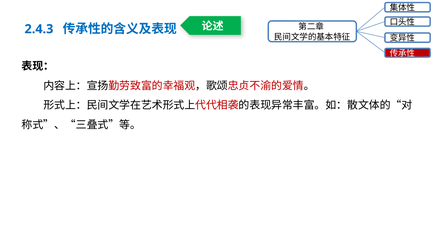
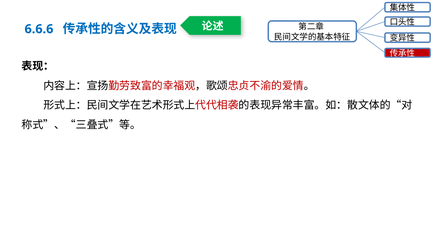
2.4.3: 2.4.3 -> 6.6.6
